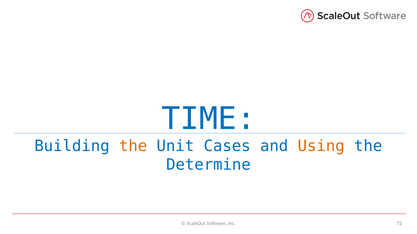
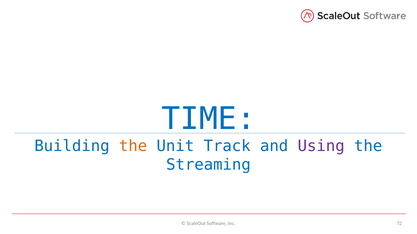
Cases: Cases -> Track
Using colour: orange -> purple
Determine: Determine -> Streaming
